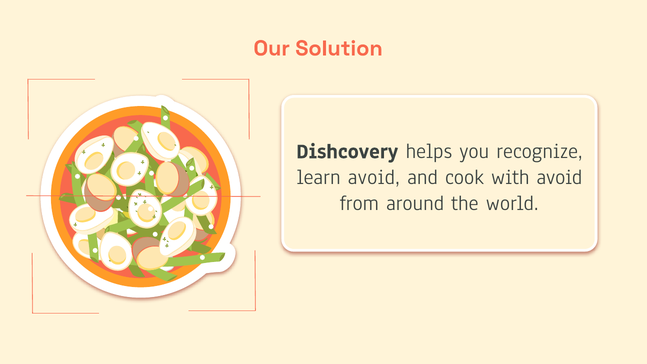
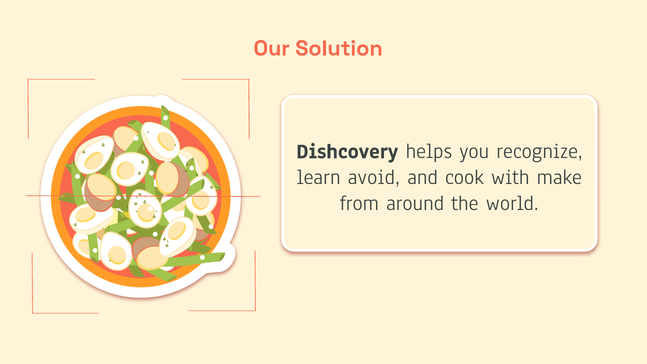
with avoid: avoid -> make
